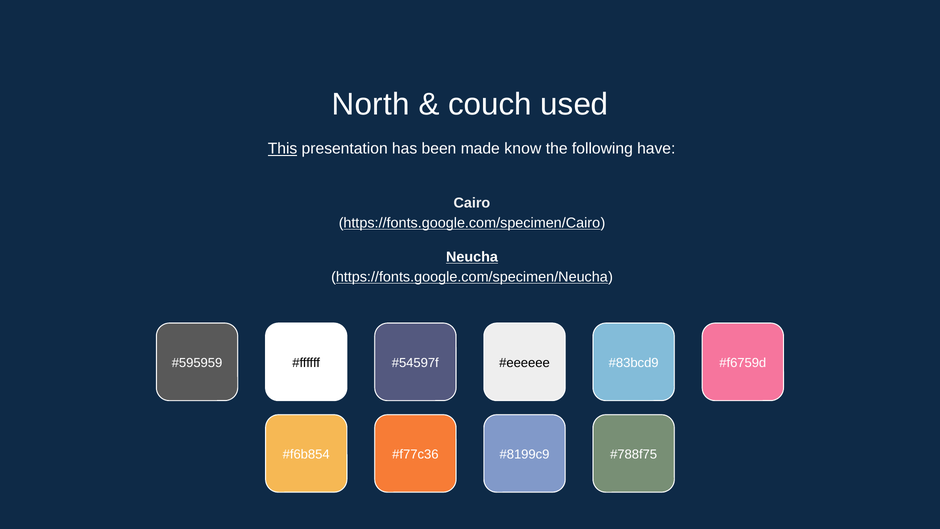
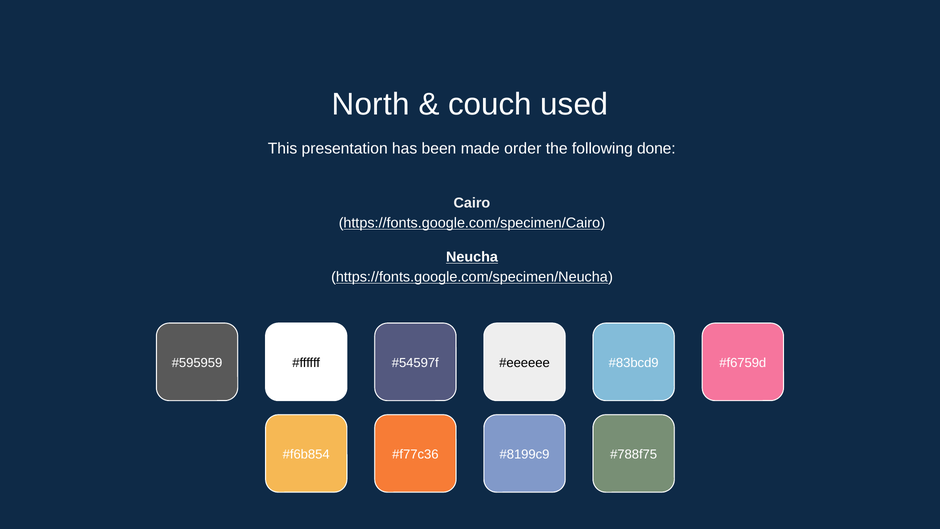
This underline: present -> none
know: know -> order
have: have -> done
